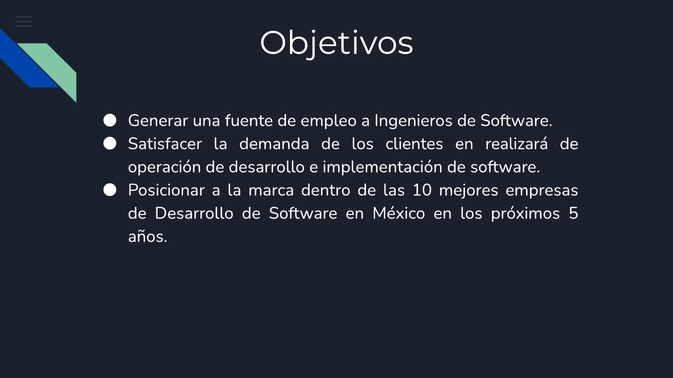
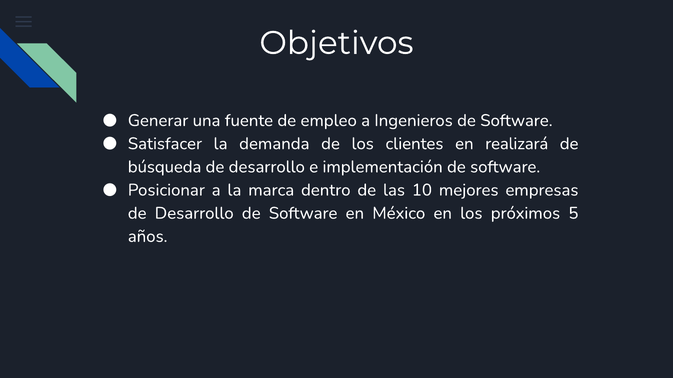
operación: operación -> búsqueda
